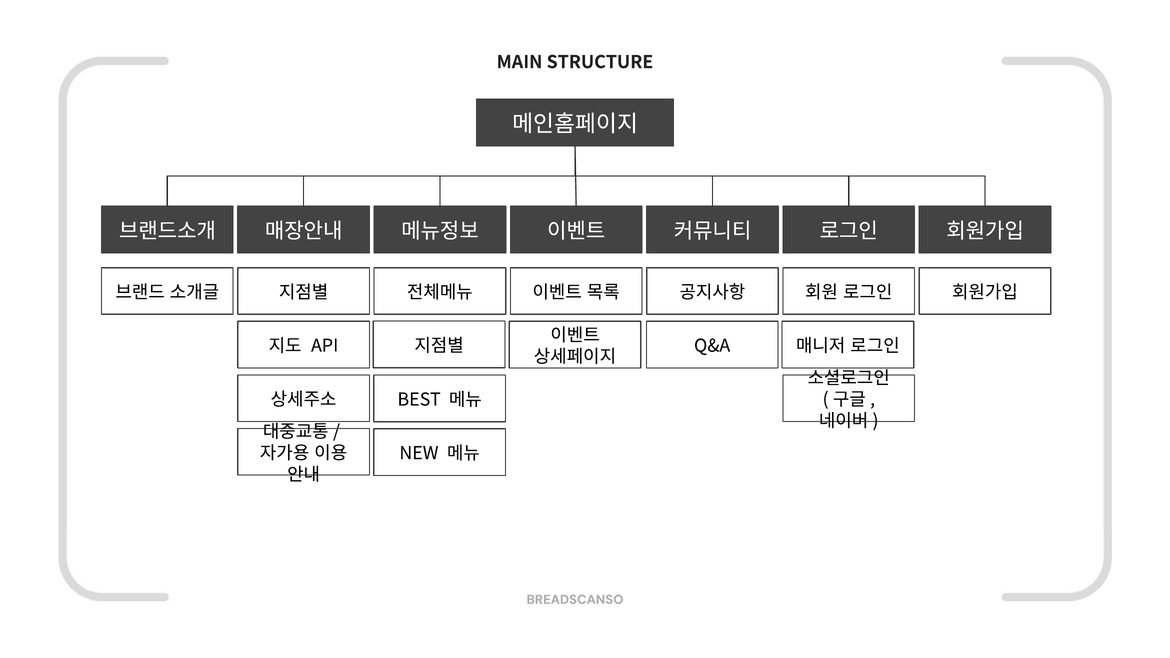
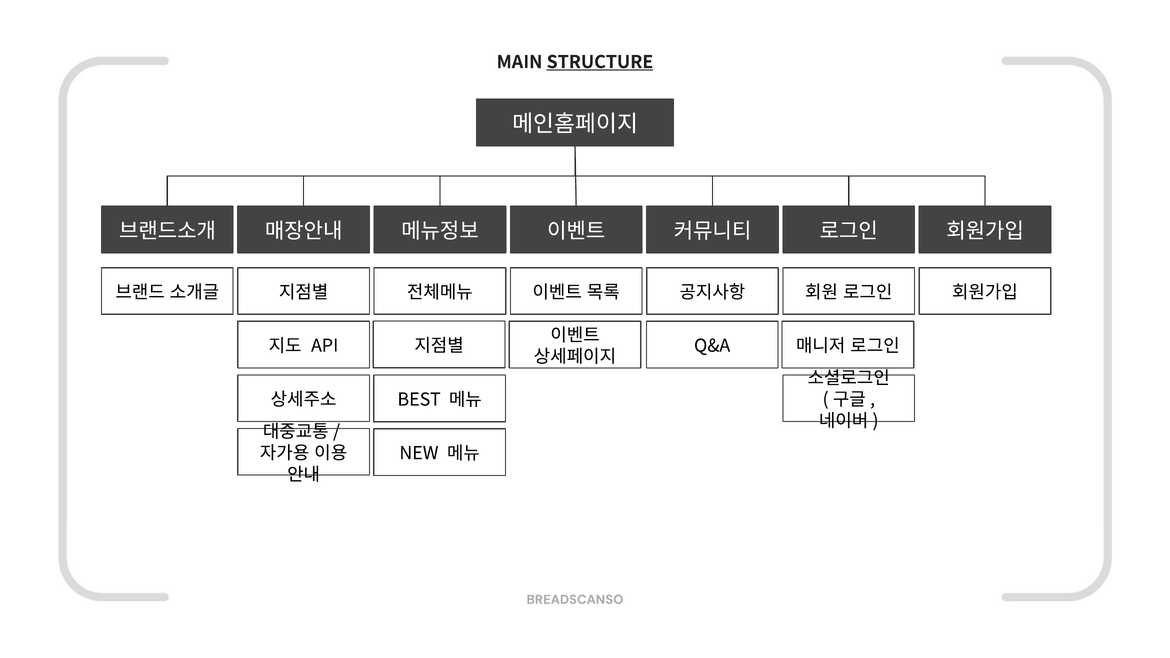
STRUCTURE underline: none -> present
